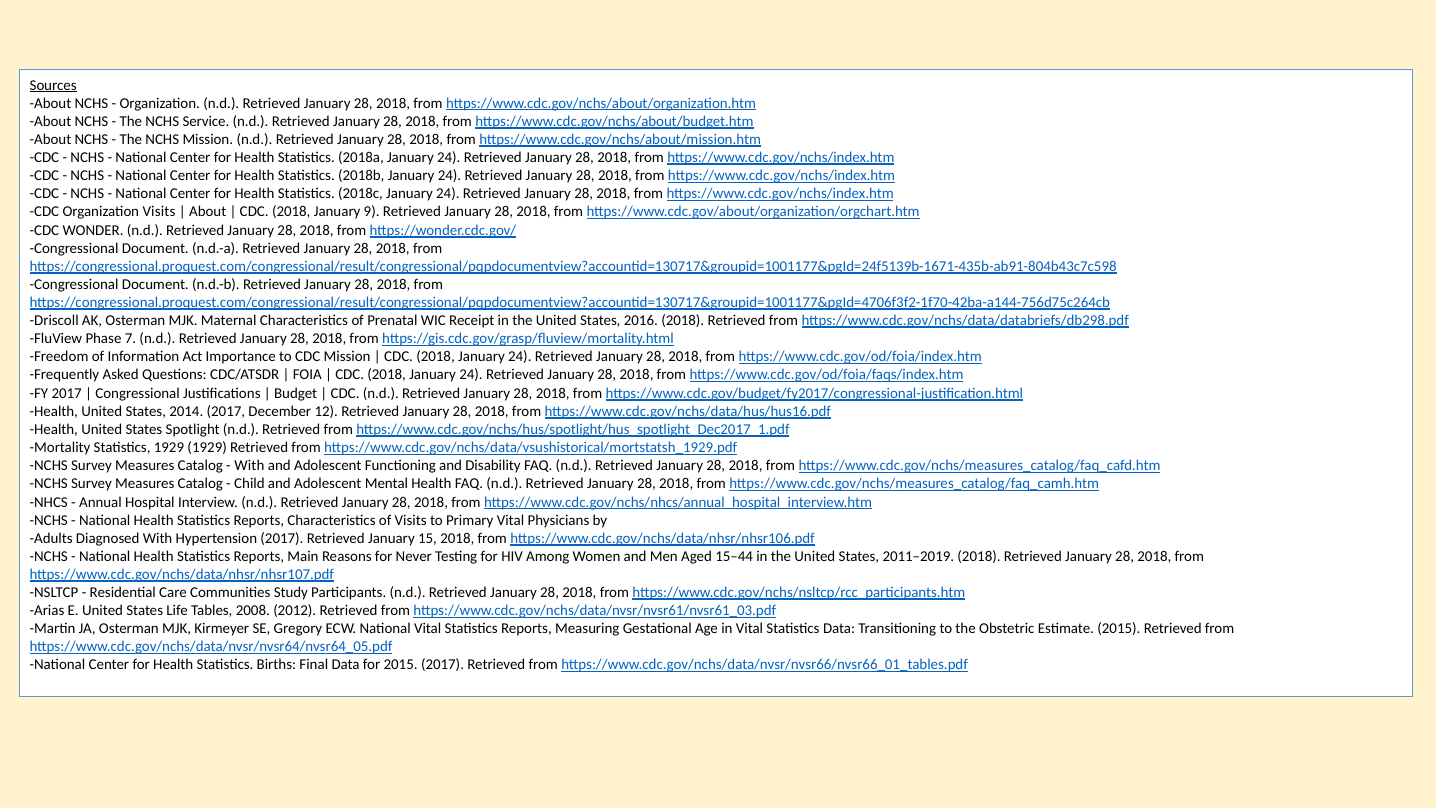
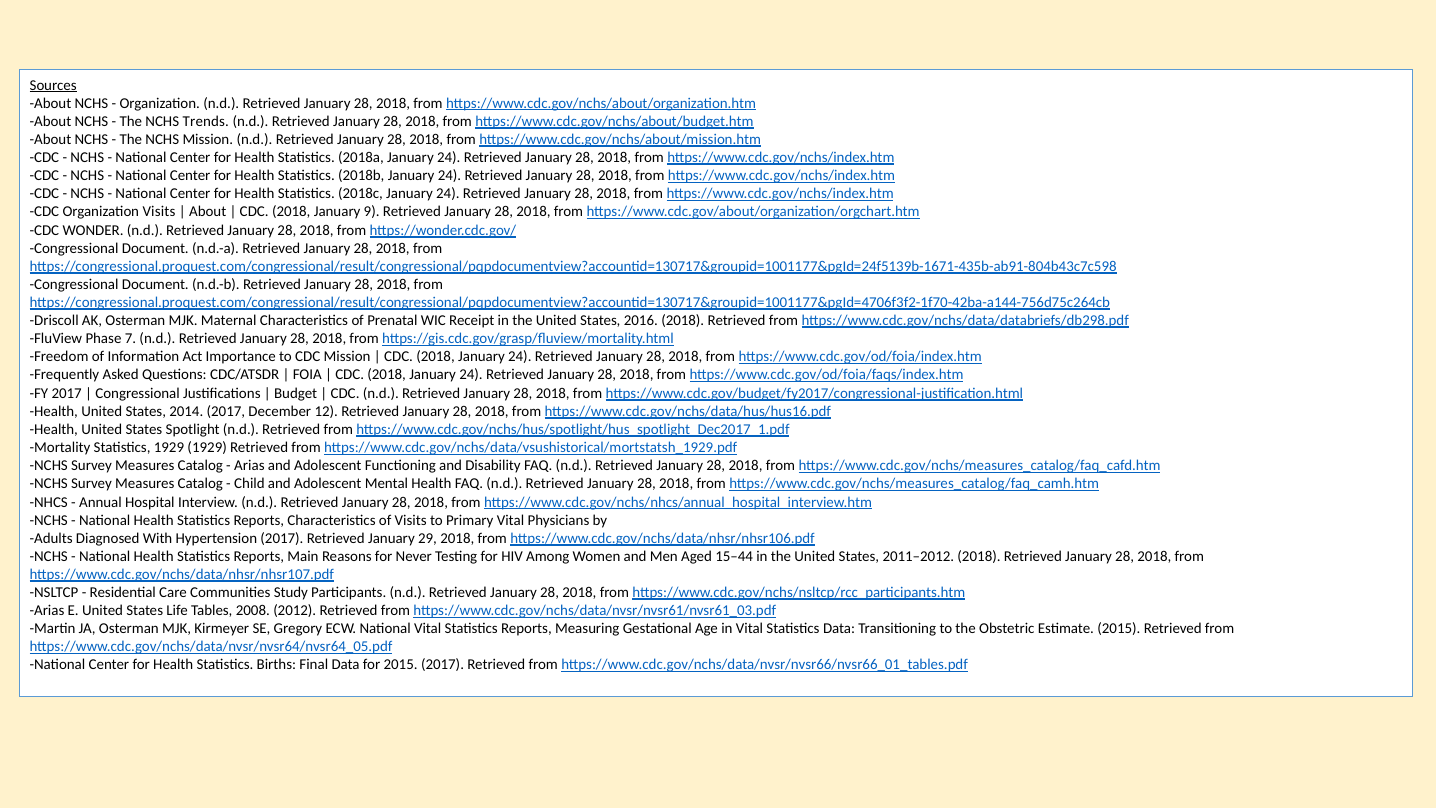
Service: Service -> Trends
With at (249, 466): With -> Arias
15: 15 -> 29
2011–2019: 2011–2019 -> 2011–2012
